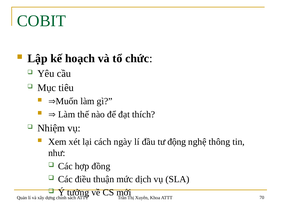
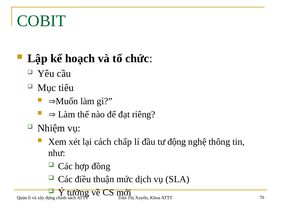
thích: thích -> riêng
ngày: ngày -> chấp
